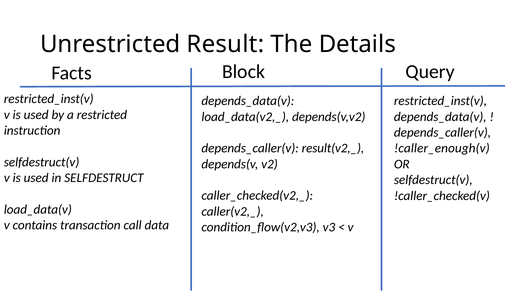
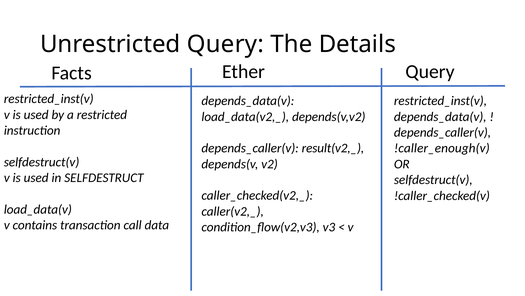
Unrestricted Result: Result -> Query
Block: Block -> Ether
